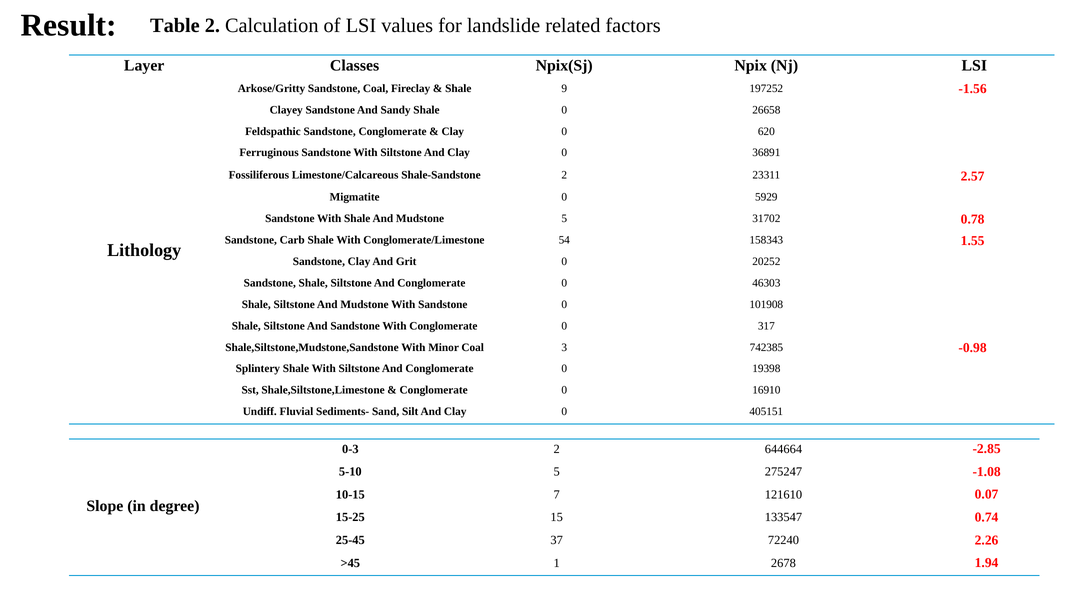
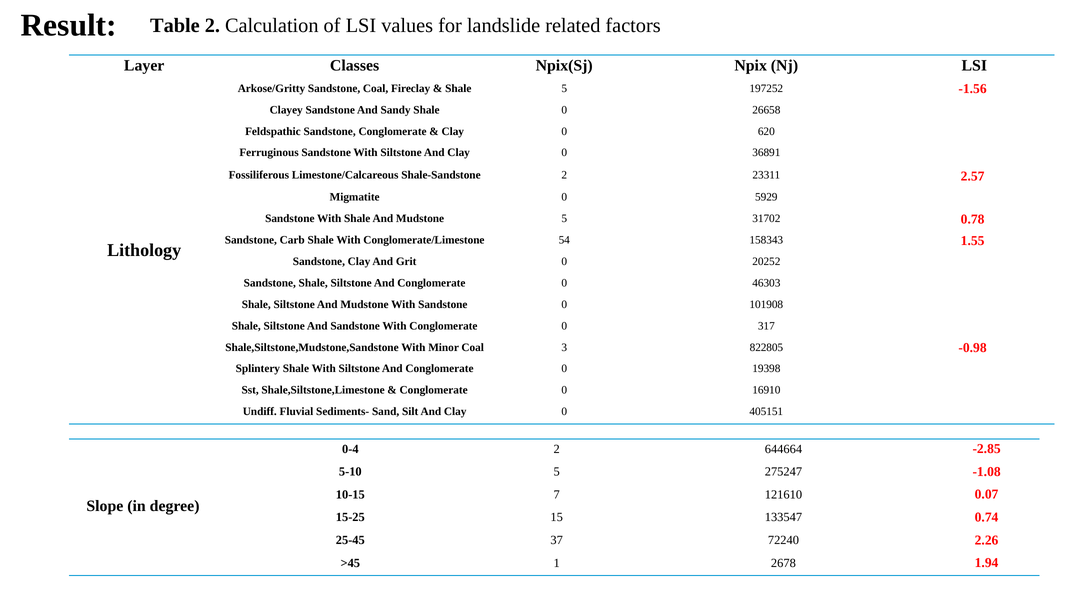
Shale 9: 9 -> 5
742385: 742385 -> 822805
0-3: 0-3 -> 0-4
